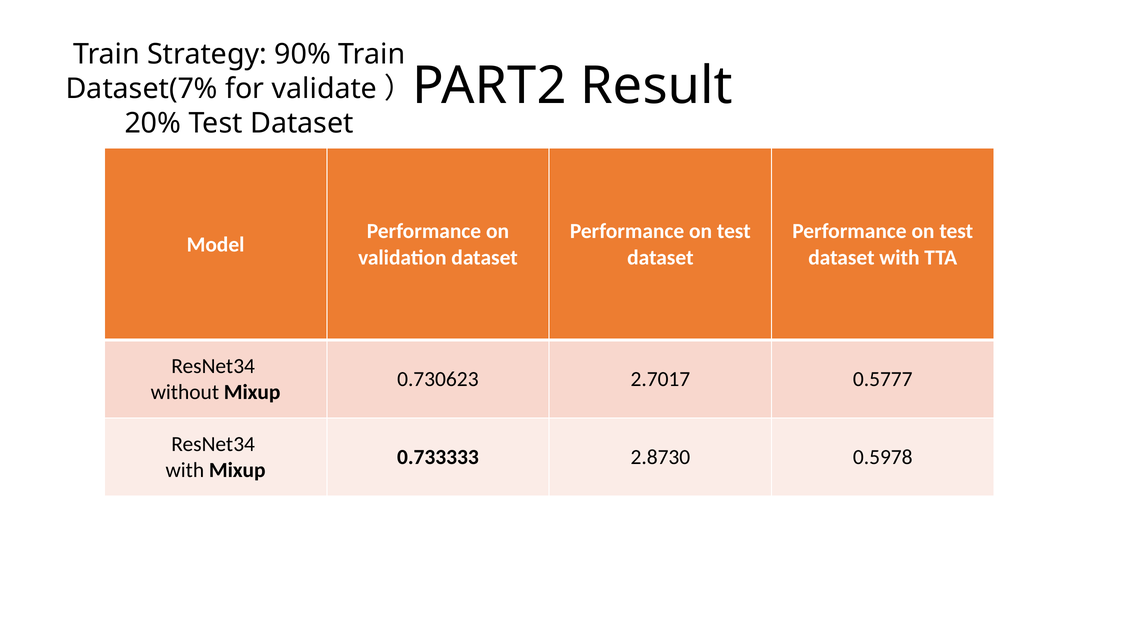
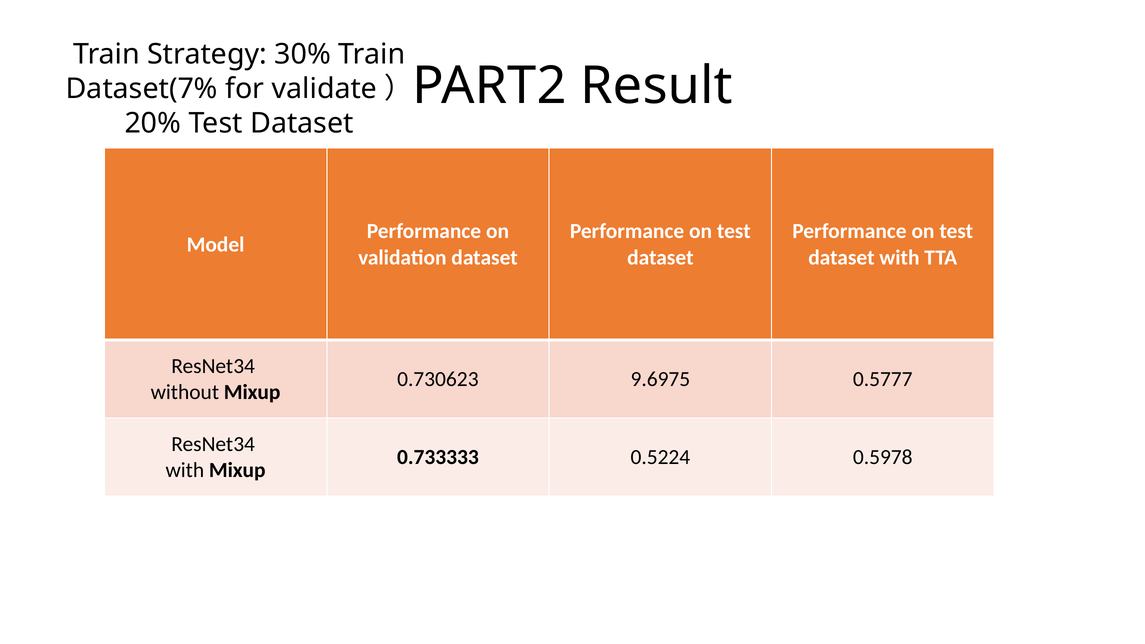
90%: 90% -> 30%
2.7017: 2.7017 -> 9.6975
2.8730: 2.8730 -> 0.5224
